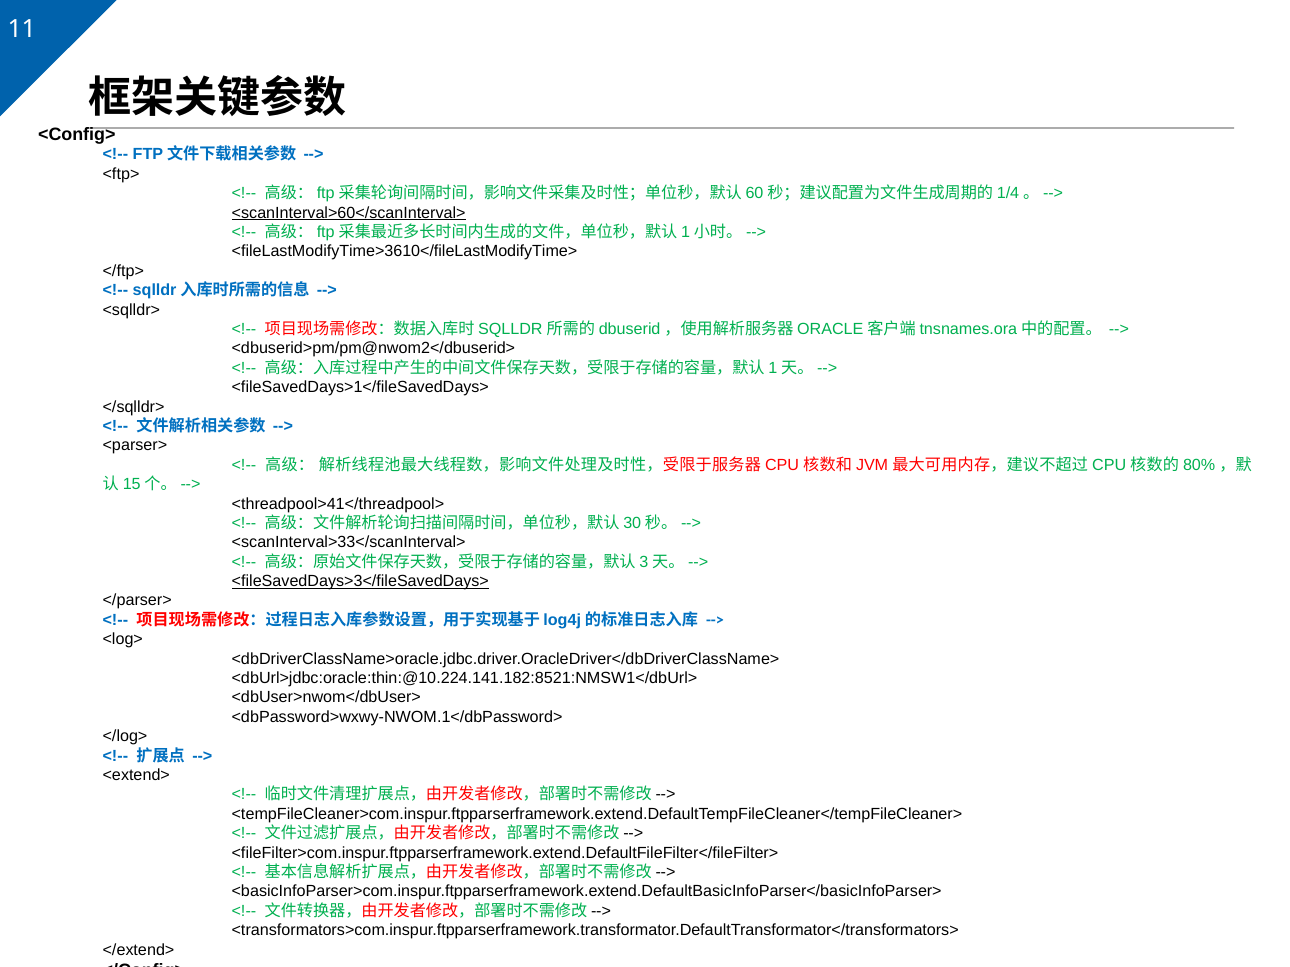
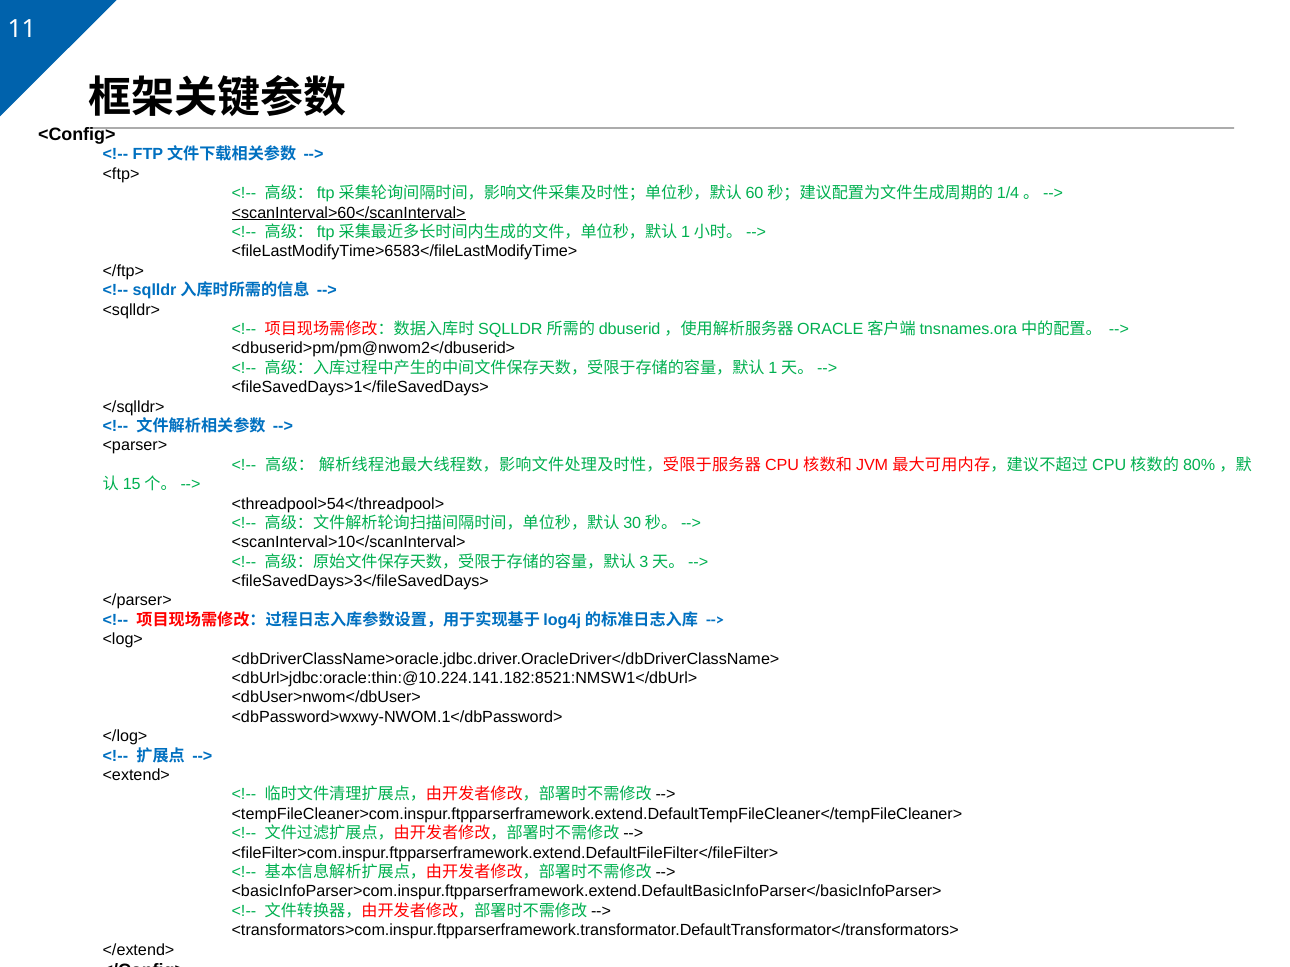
<fileLastModifyTime>3610</fileLastModifyTime>: <fileLastModifyTime>3610</fileLastModifyTime> -> <fileLastModifyTime>6583</fileLastModifyTime>
<threadpool>41</threadpool>: <threadpool>41</threadpool> -> <threadpool>54</threadpool>
<scanInterval>33</scanInterval>: <scanInterval>33</scanInterval> -> <scanInterval>10</scanInterval>
<fileSavedDays>3</fileSavedDays> underline: present -> none
